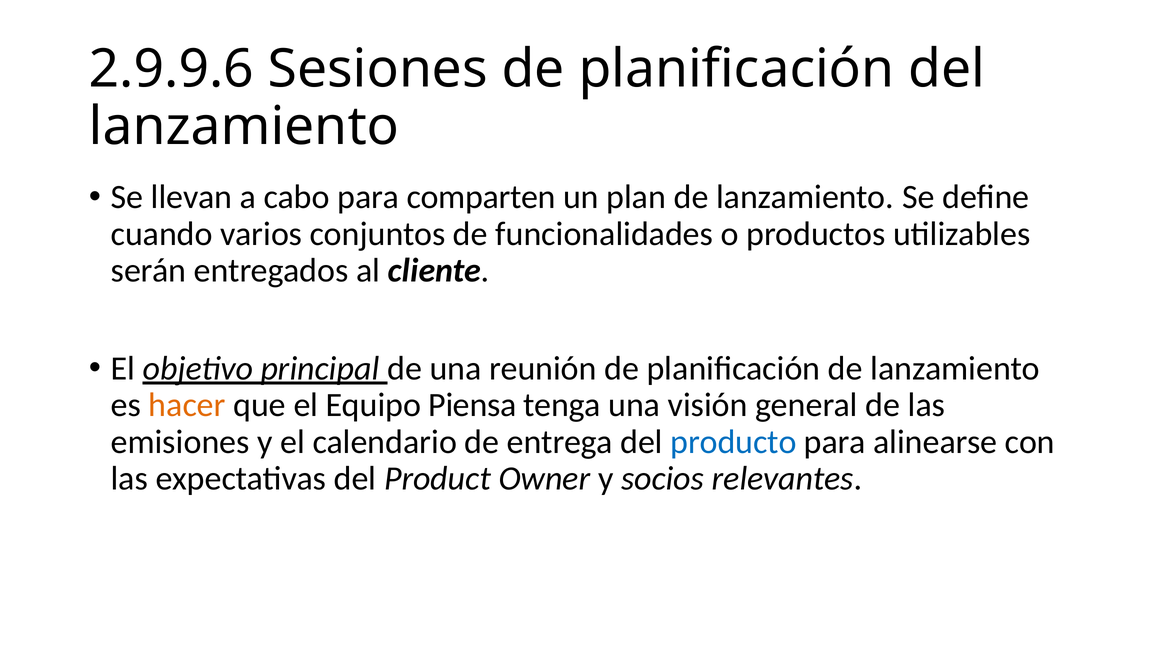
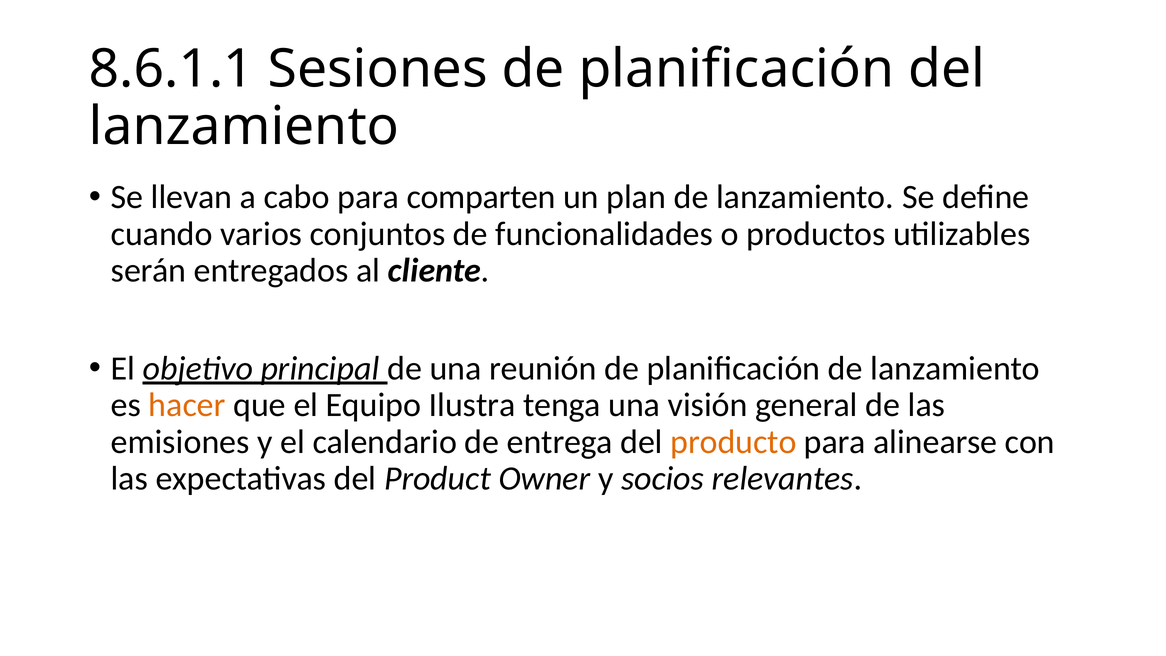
2.9.9.6: 2.9.9.6 -> 8.6.1.1
Piensa: Piensa -> Ilustra
producto colour: blue -> orange
